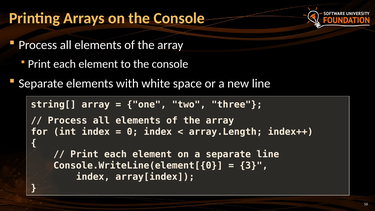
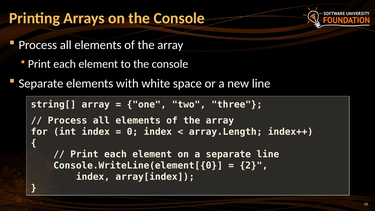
3: 3 -> 2
